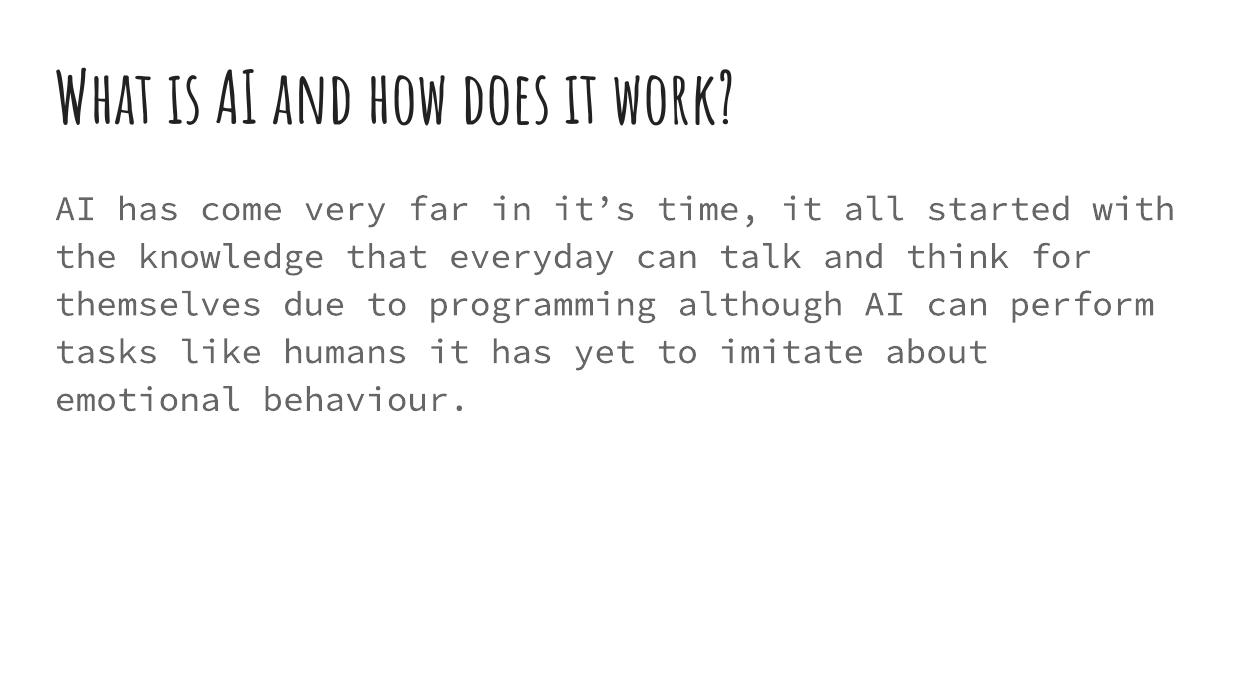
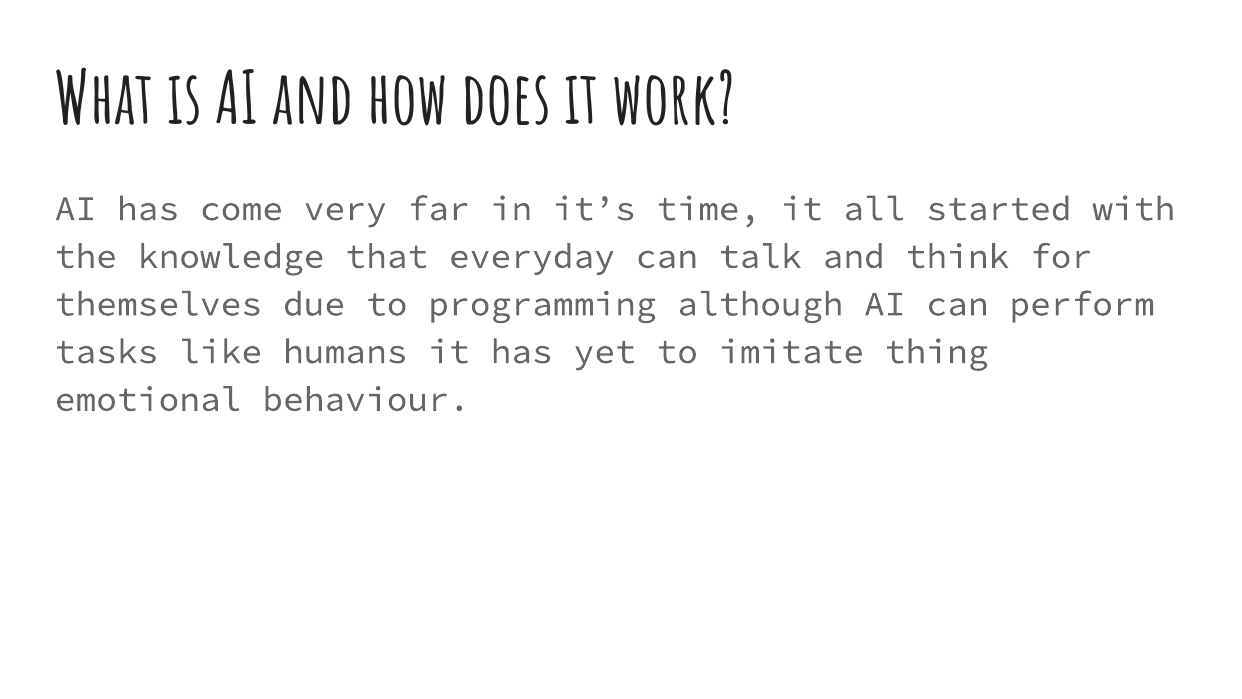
about: about -> thing
